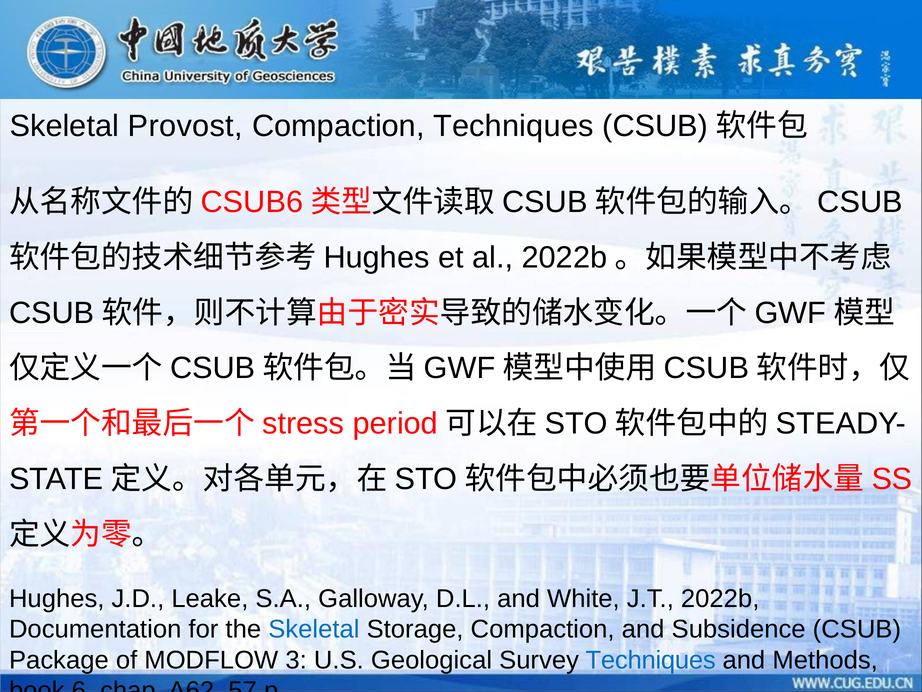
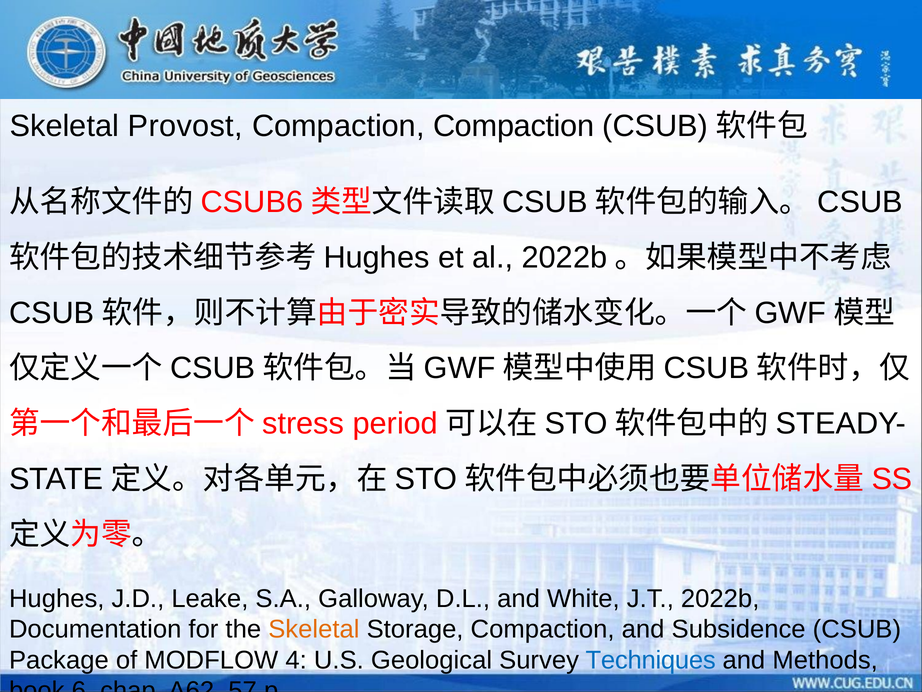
Compaction Techniques: Techniques -> Compaction
Skeletal at (314, 629) colour: blue -> orange
3: 3 -> 4
